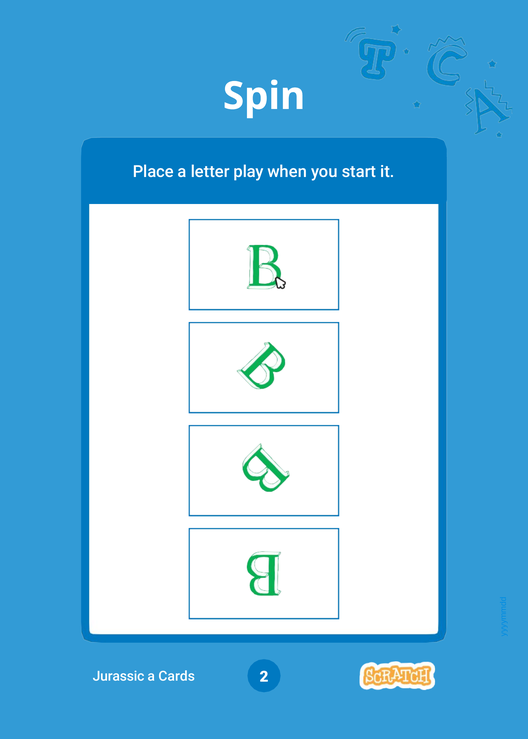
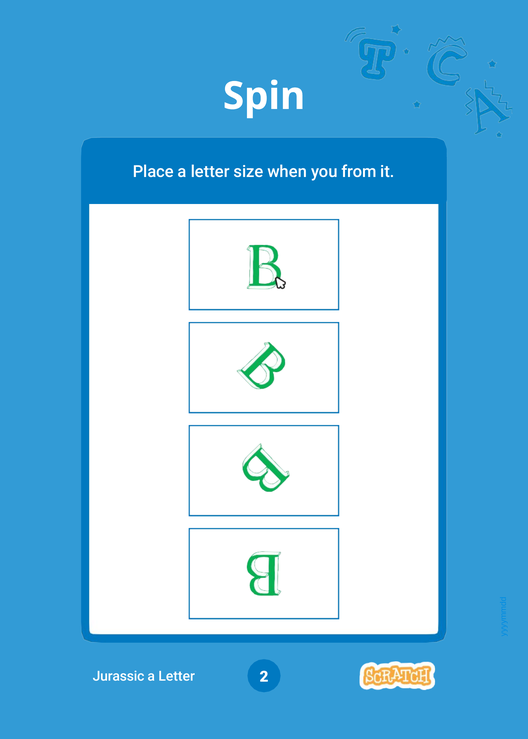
play: play -> size
start: start -> from
Cards at (177, 677): Cards -> Letter
